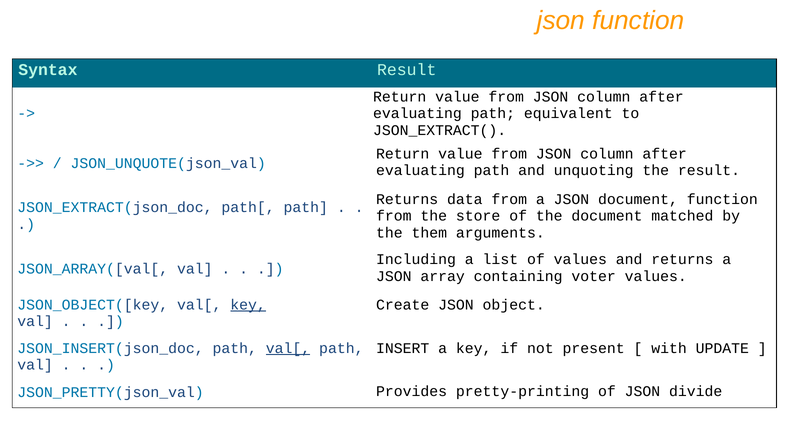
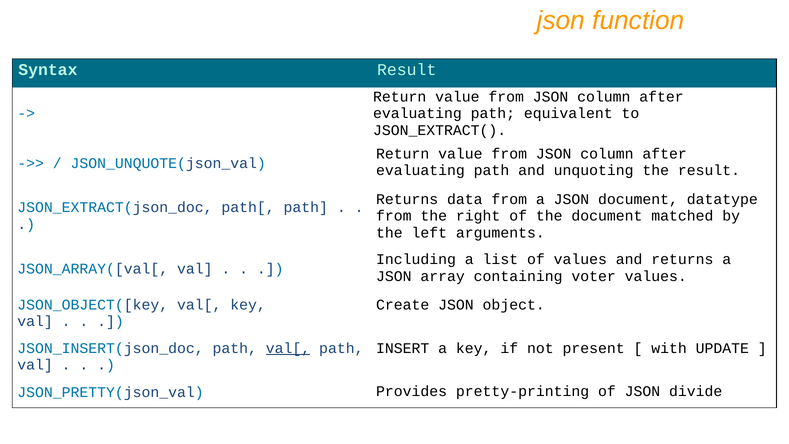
document function: function -> datatype
store: store -> right
them: them -> left
key at (248, 305) underline: present -> none
